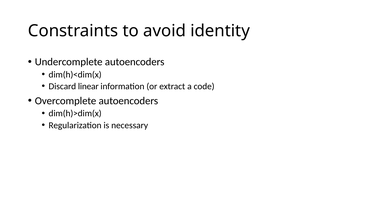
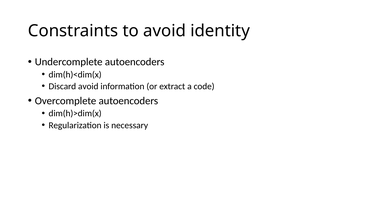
Discard linear: linear -> avoid
